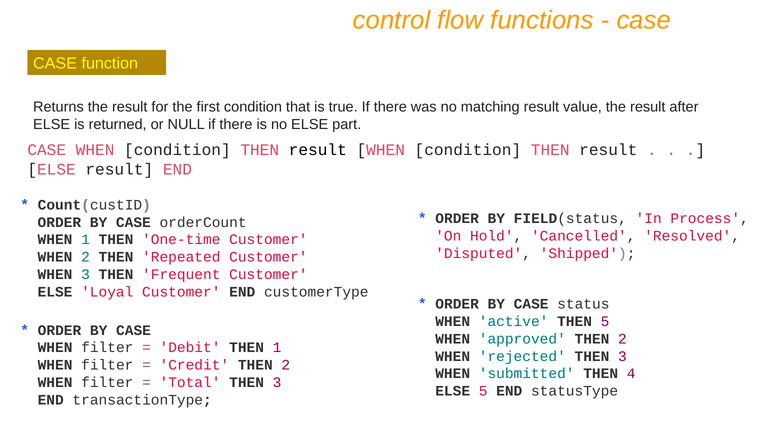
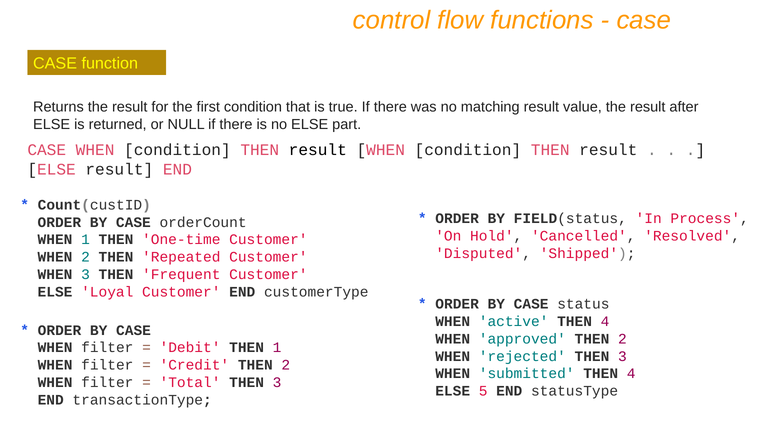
active THEN 5: 5 -> 4
